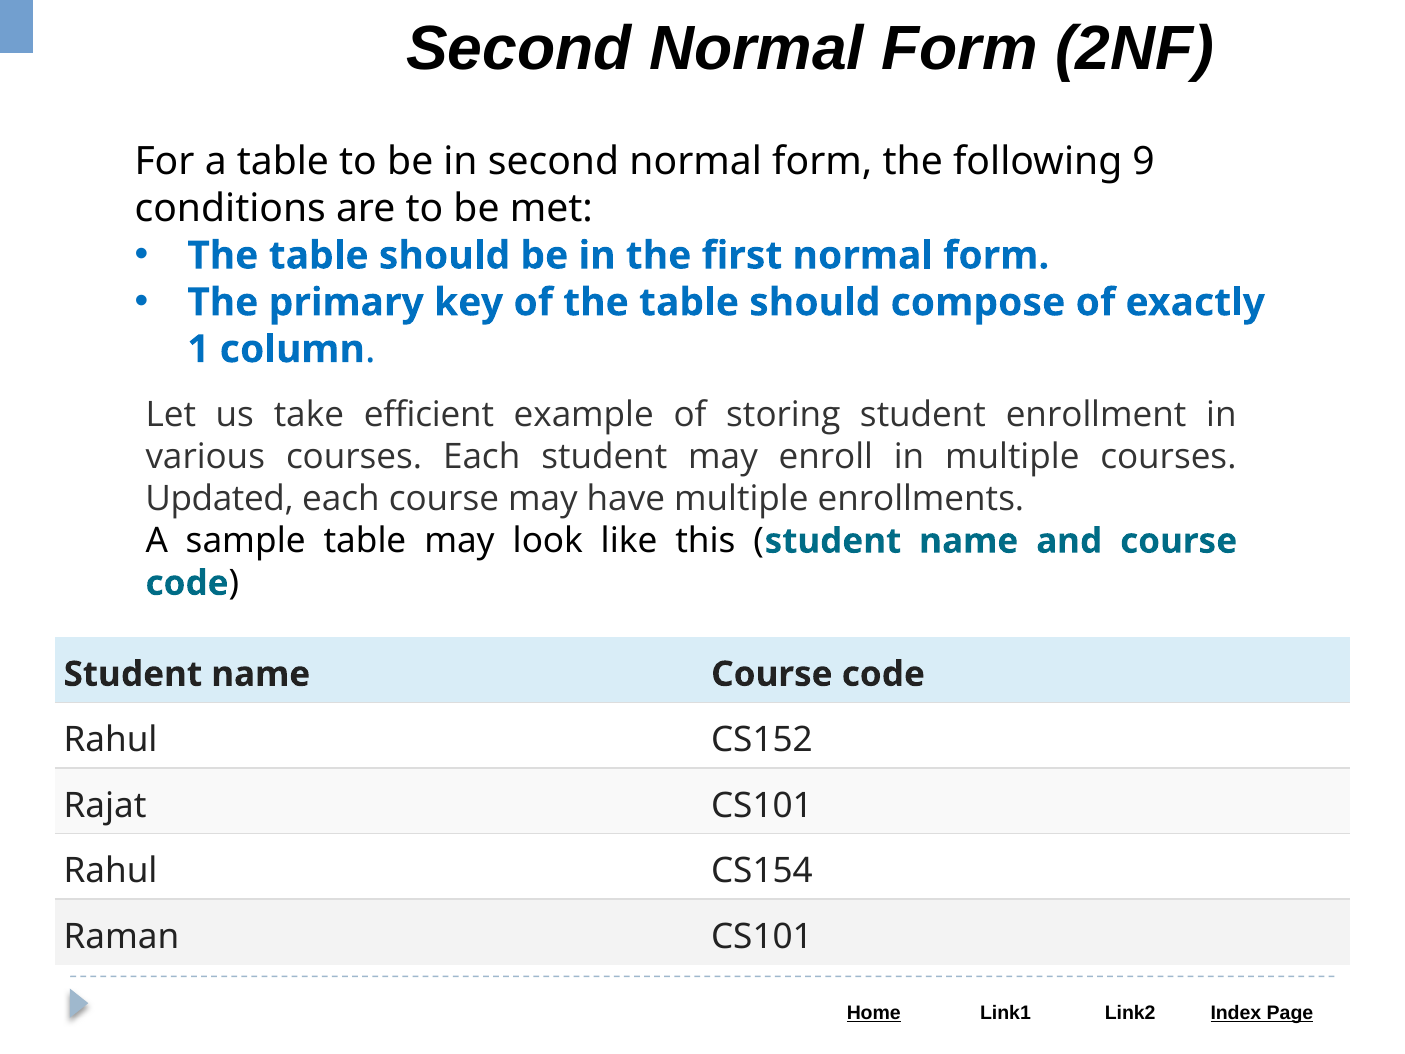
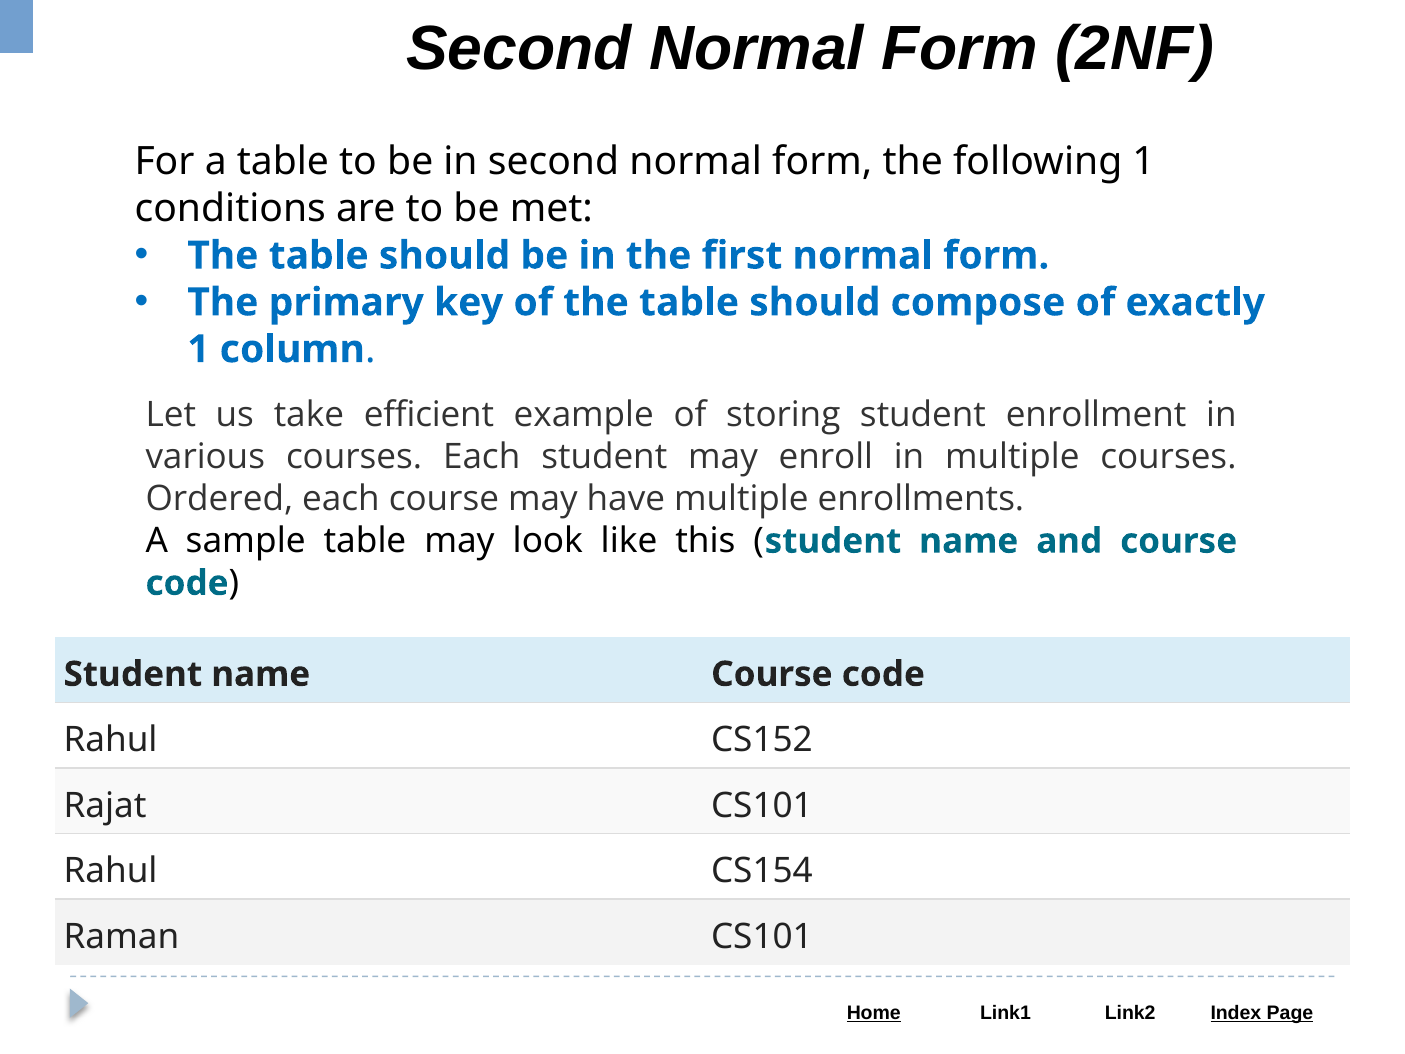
following 9: 9 -> 1
Updated: Updated -> Ordered
